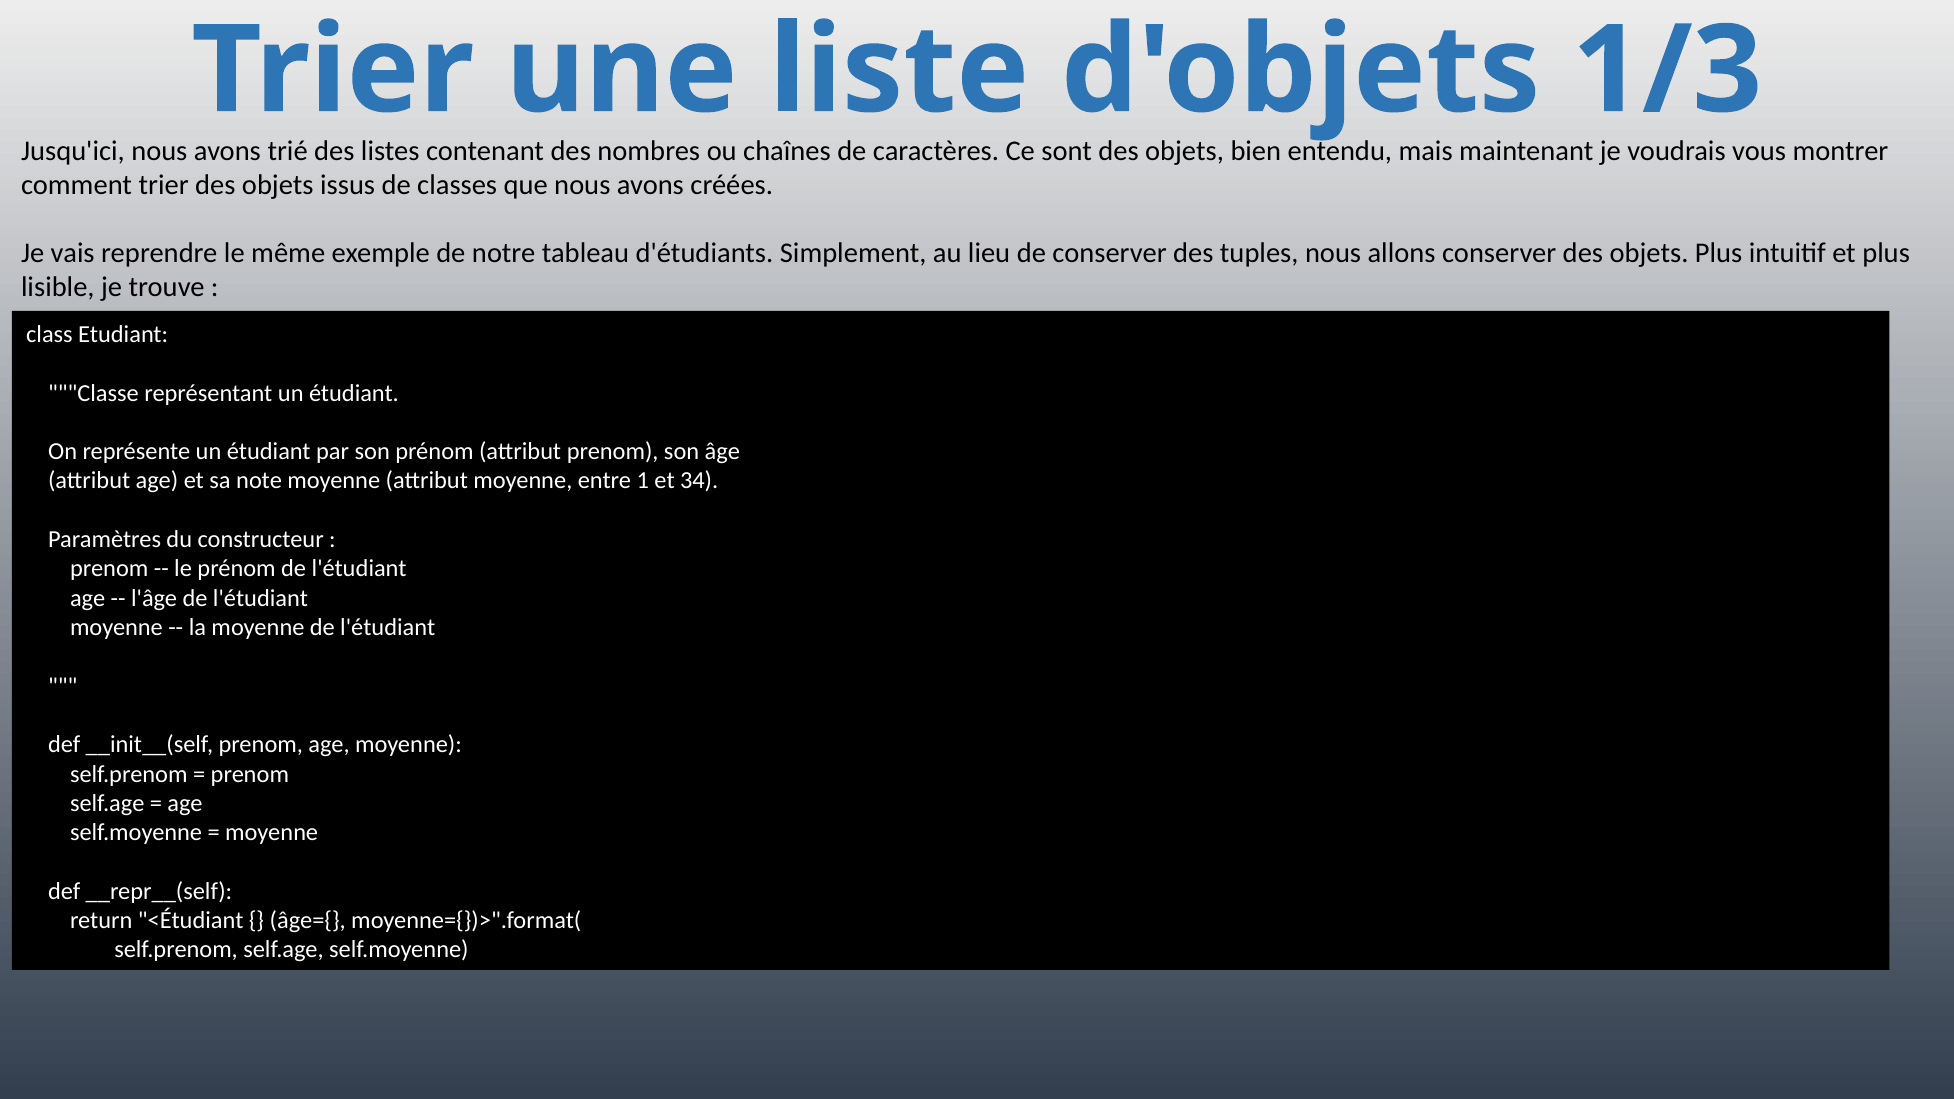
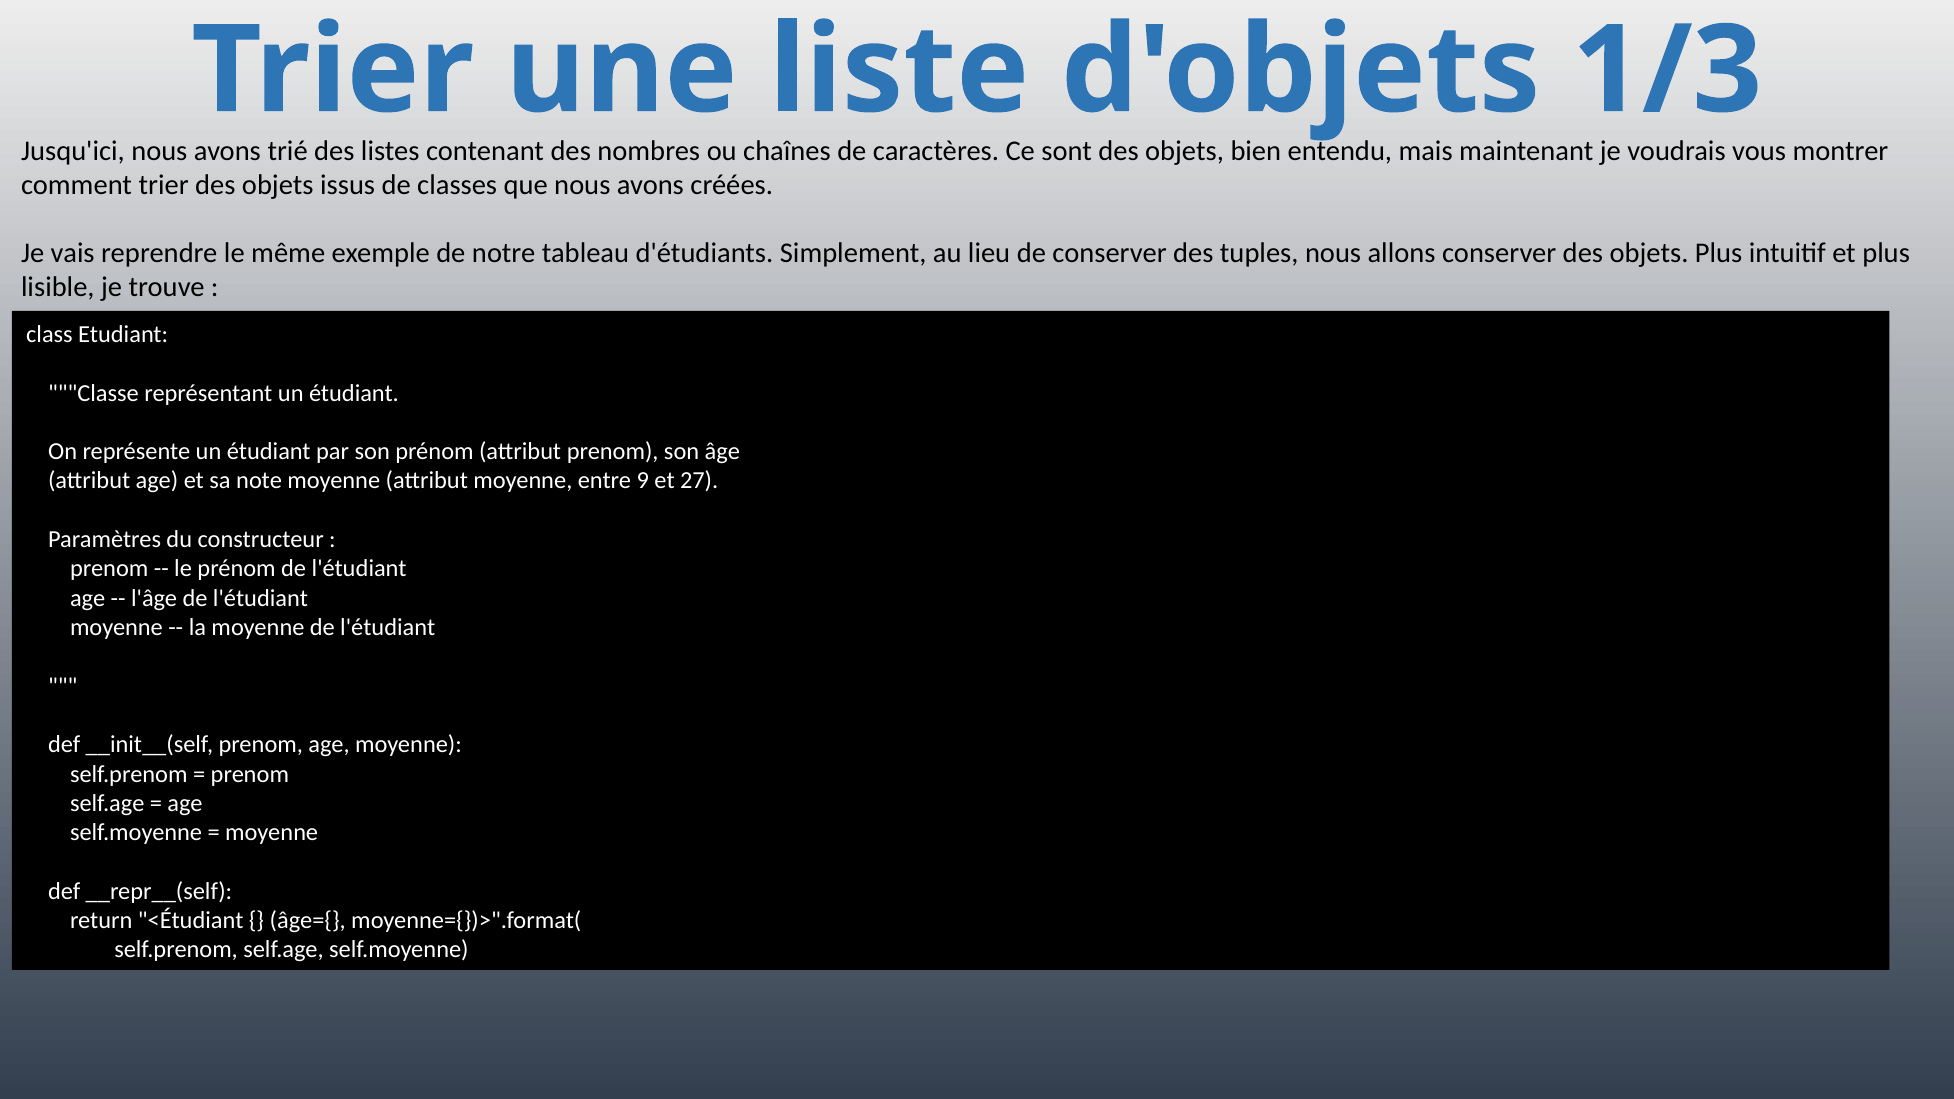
1: 1 -> 9
34: 34 -> 27
